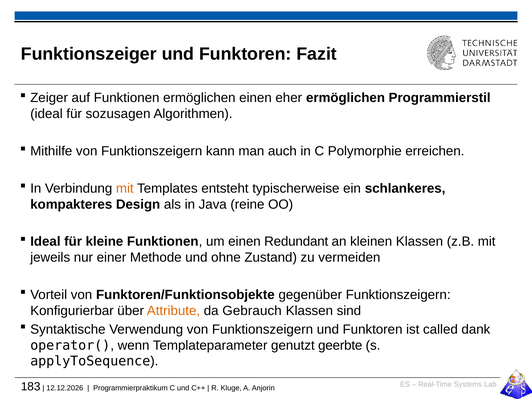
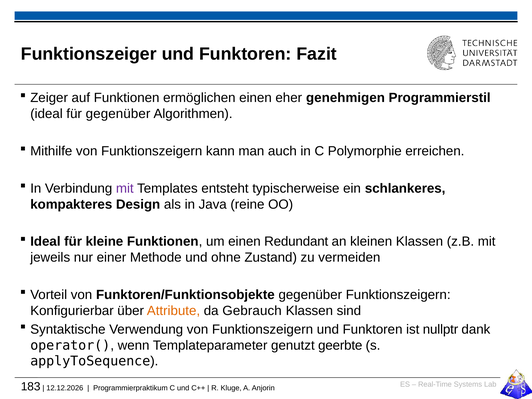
eher ermöglichen: ermöglichen -> genehmigen
für sozusagen: sozusagen -> gegenüber
mit at (125, 188) colour: orange -> purple
called: called -> nullptr
